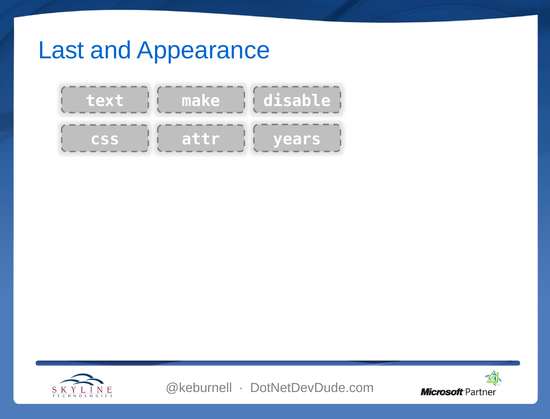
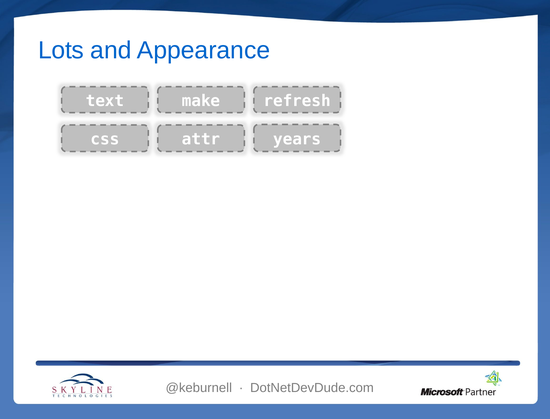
Last: Last -> Lots
disable: disable -> refresh
